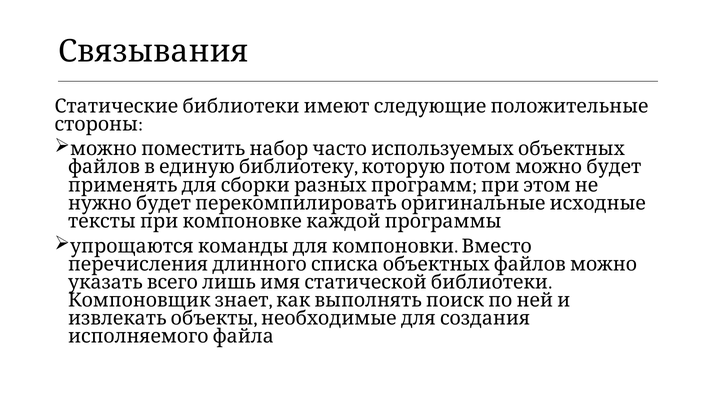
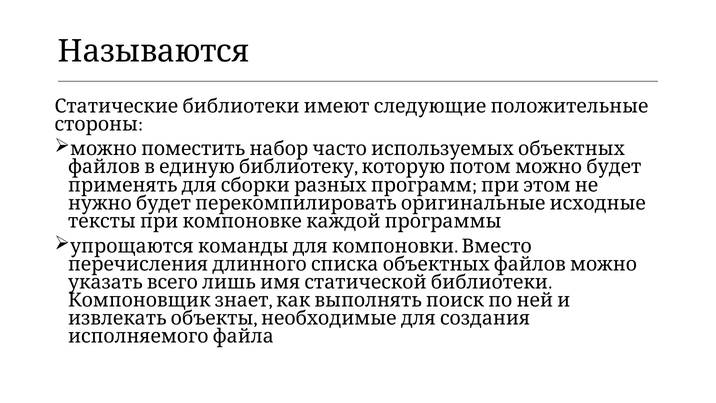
Связывания: Связывания -> Называются
